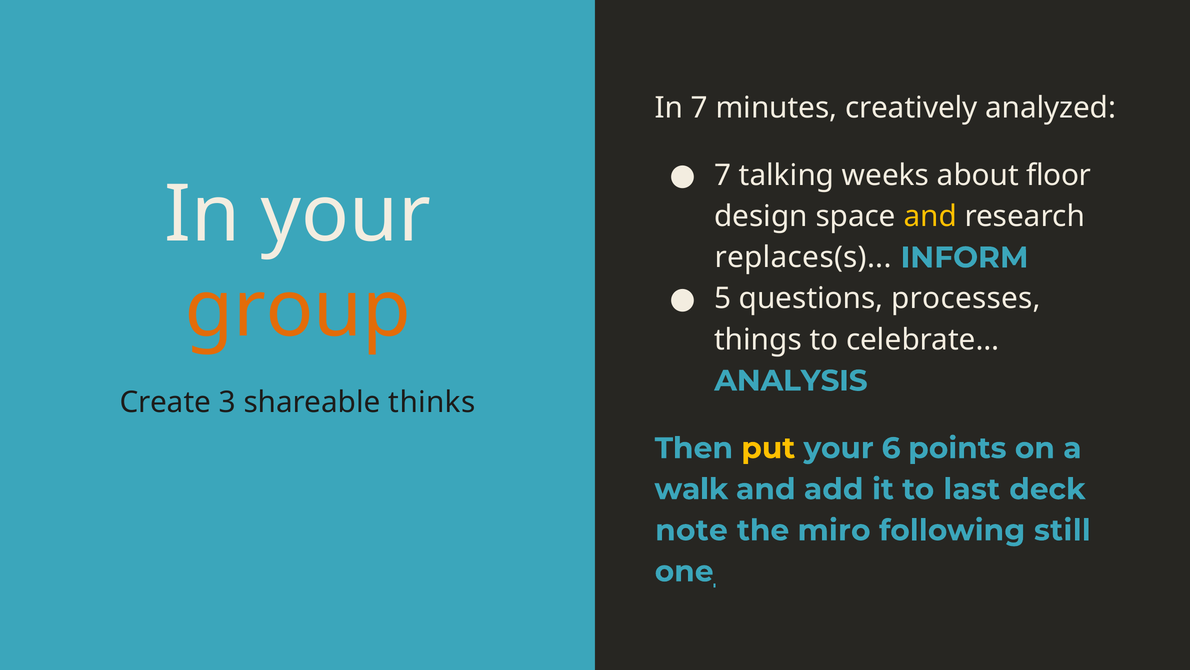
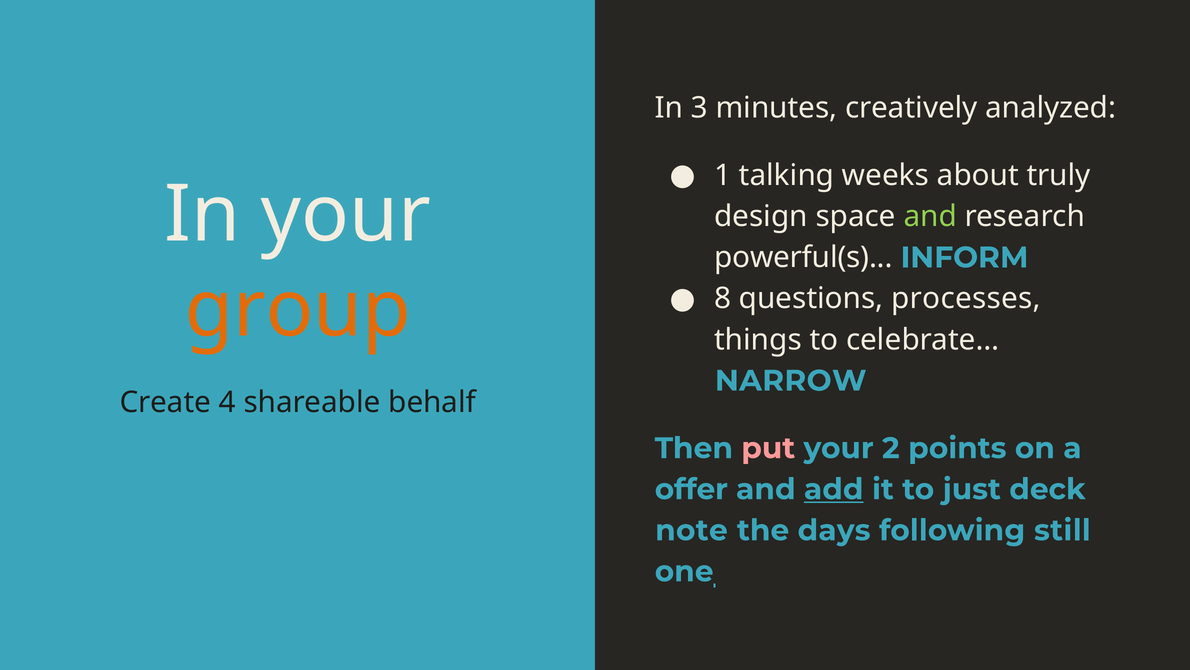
In 7: 7 -> 3
7 at (723, 175): 7 -> 1
floor: floor -> truly
and at (930, 216) colour: yellow -> light green
replaces(s: replaces(s -> powerful(s
5: 5 -> 8
ANALYSIS: ANALYSIS -> NARROW
3: 3 -> 4
thinks: thinks -> behalf
put colour: yellow -> pink
6: 6 -> 2
walk: walk -> offer
add underline: none -> present
last: last -> just
miro: miro -> days
